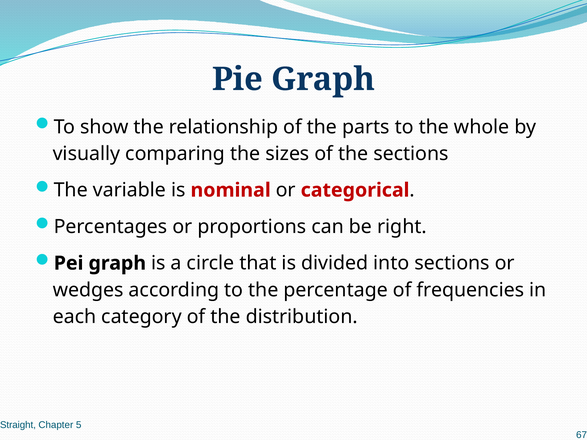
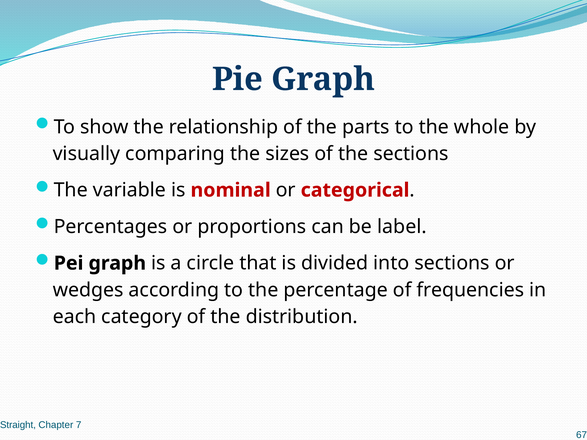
right: right -> label
5: 5 -> 7
